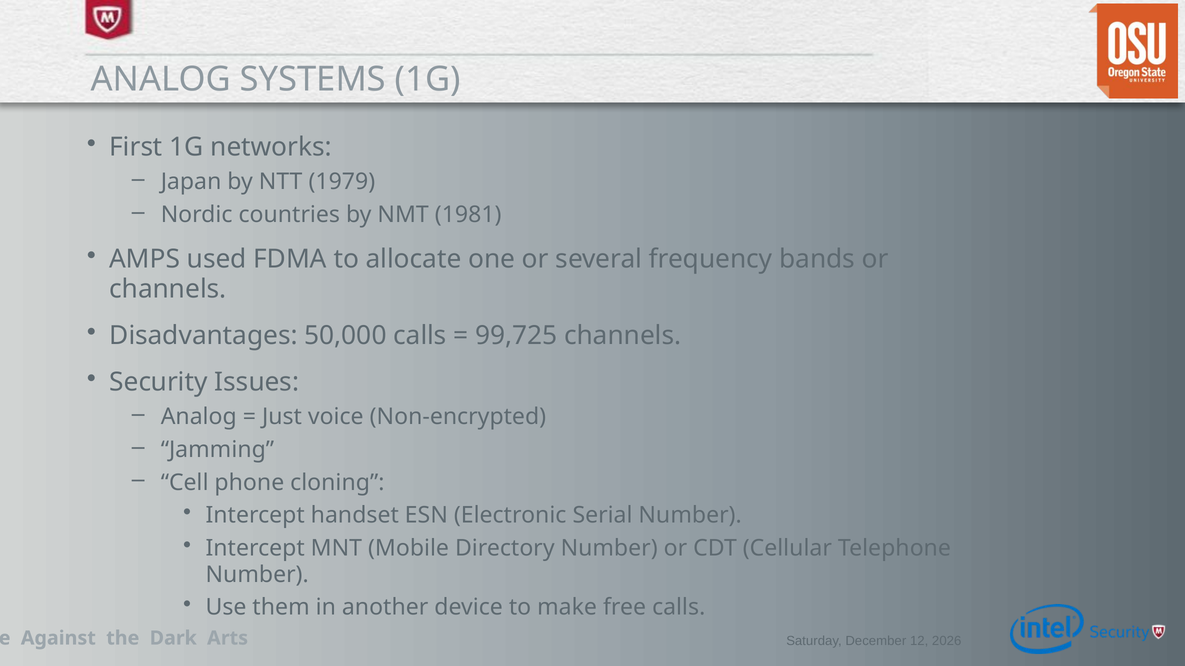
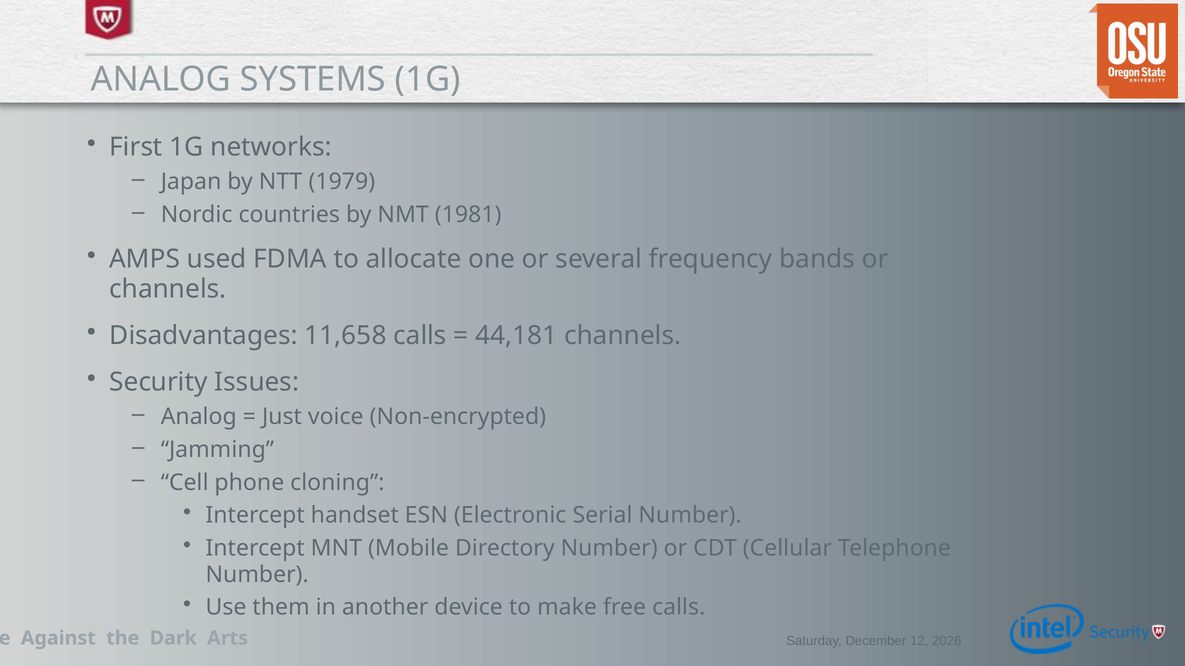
50,000: 50,000 -> 11,658
99,725: 99,725 -> 44,181
